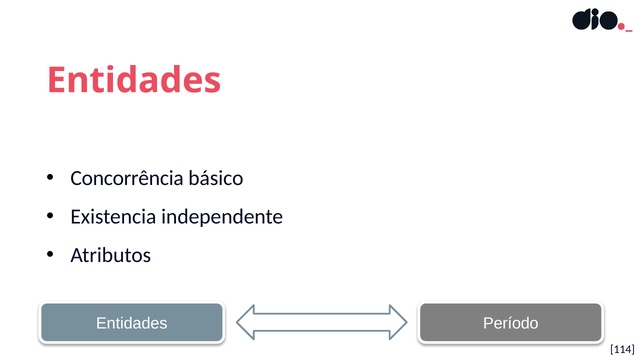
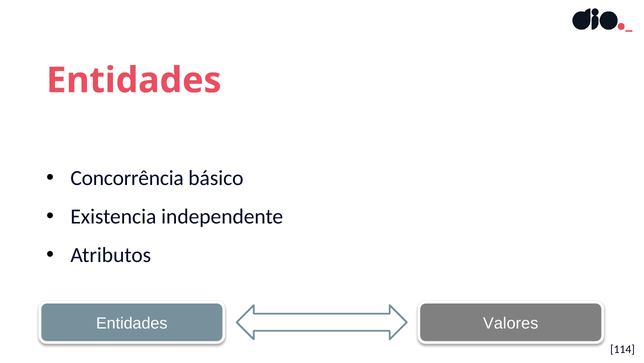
Período: Período -> Valores
